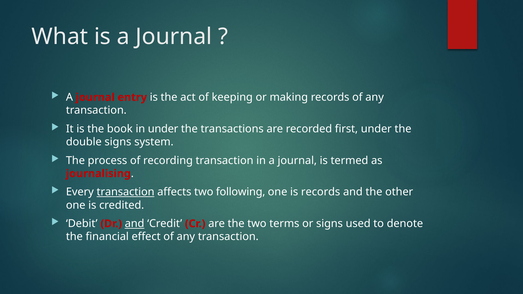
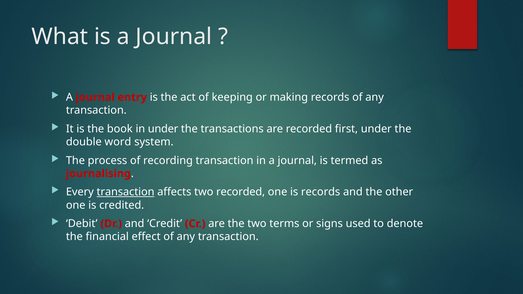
double signs: signs -> word
two following: following -> recorded
and at (135, 224) underline: present -> none
